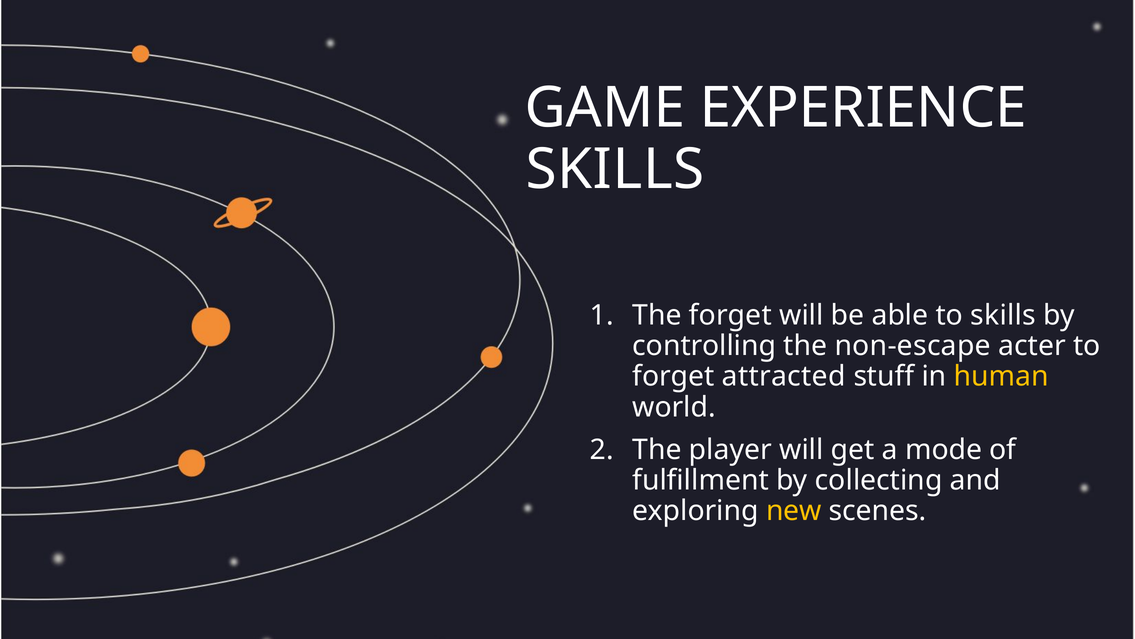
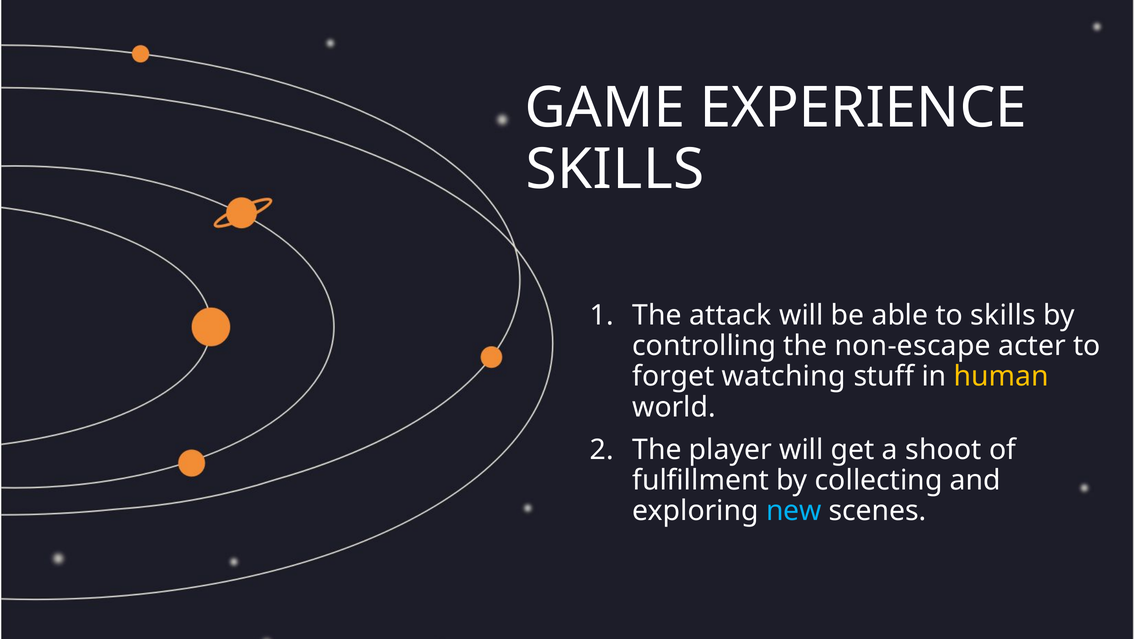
The forget: forget -> attack
attracted: attracted -> watching
mode: mode -> shoot
new colour: yellow -> light blue
